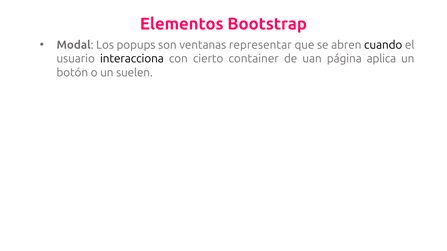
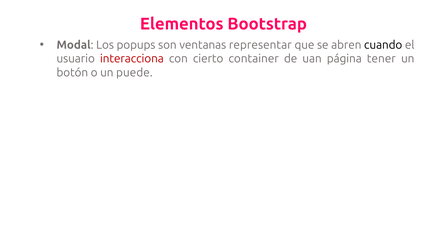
interacciona colour: black -> red
aplica: aplica -> tener
suelen: suelen -> puede
